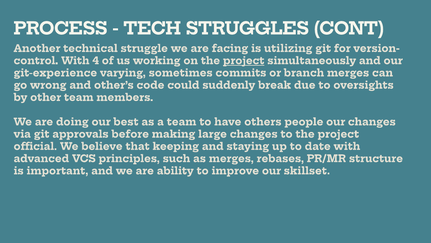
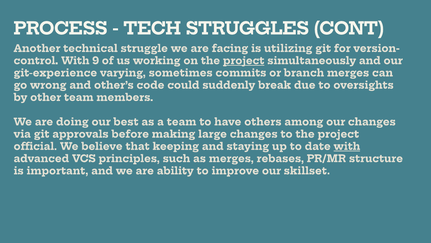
4: 4 -> 9
people: people -> among
with at (347, 146) underline: none -> present
